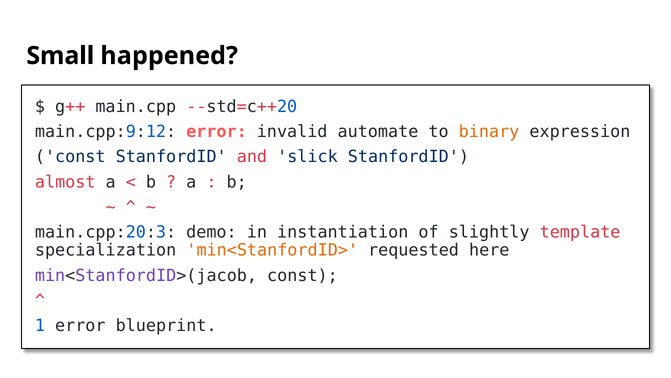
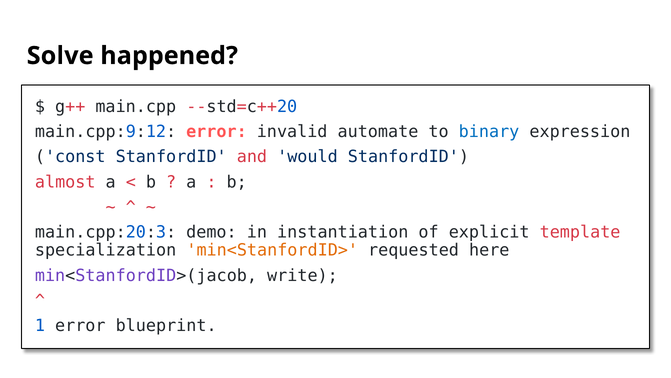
Small: Small -> Solve
binary colour: orange -> blue
slick: slick -> would
slightly: slightly -> explicit
min<StanfordID>(jacob const: const -> write
